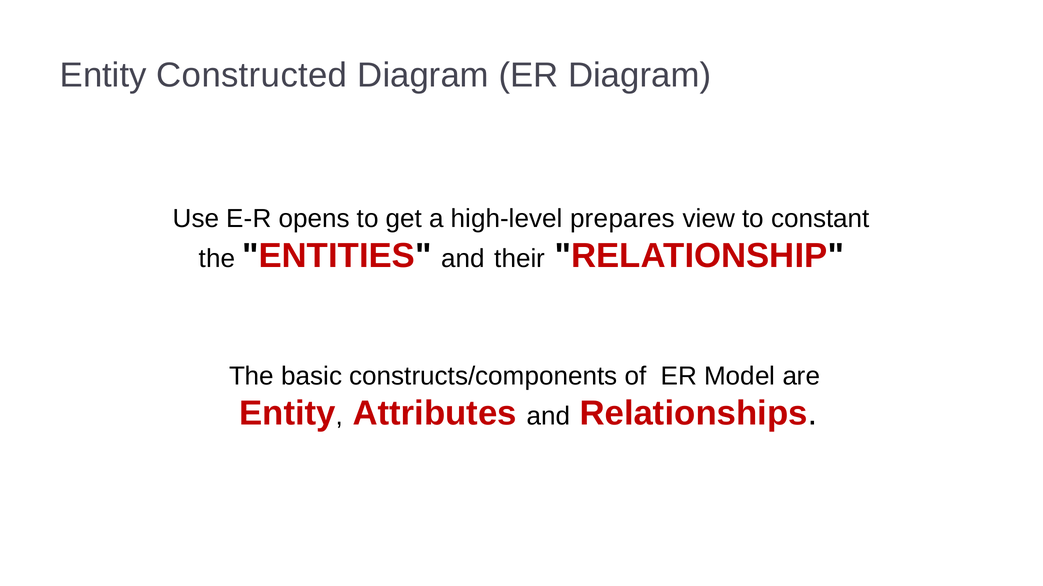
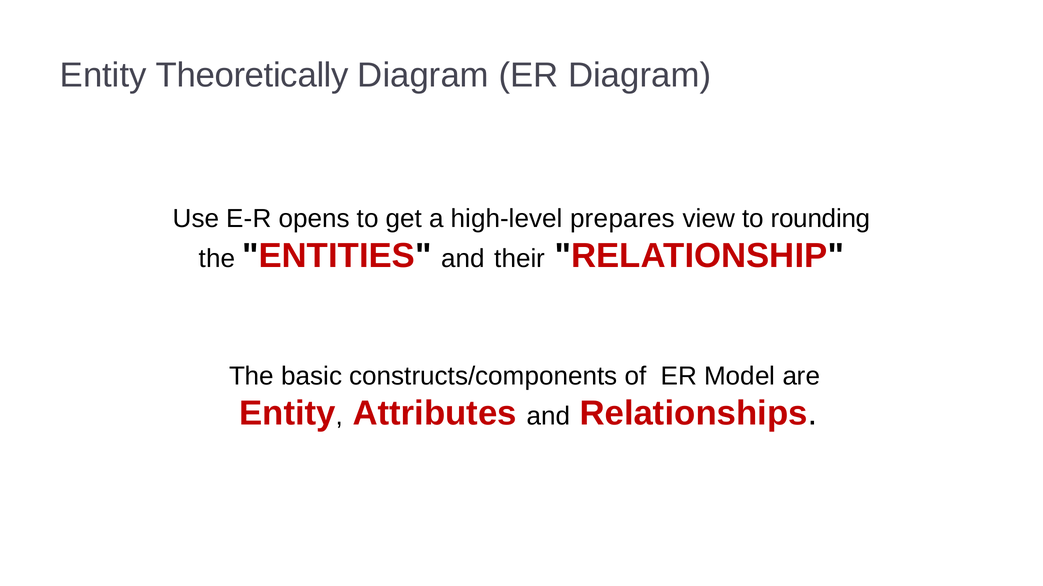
Constructed: Constructed -> Theoretically
constant: constant -> rounding
